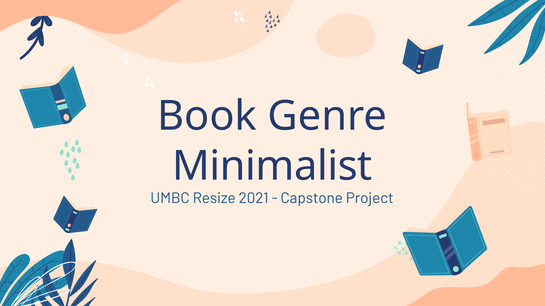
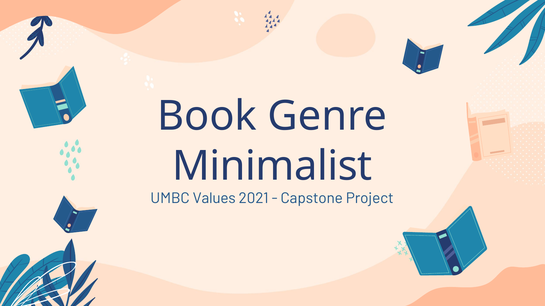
Resize: Resize -> Values
